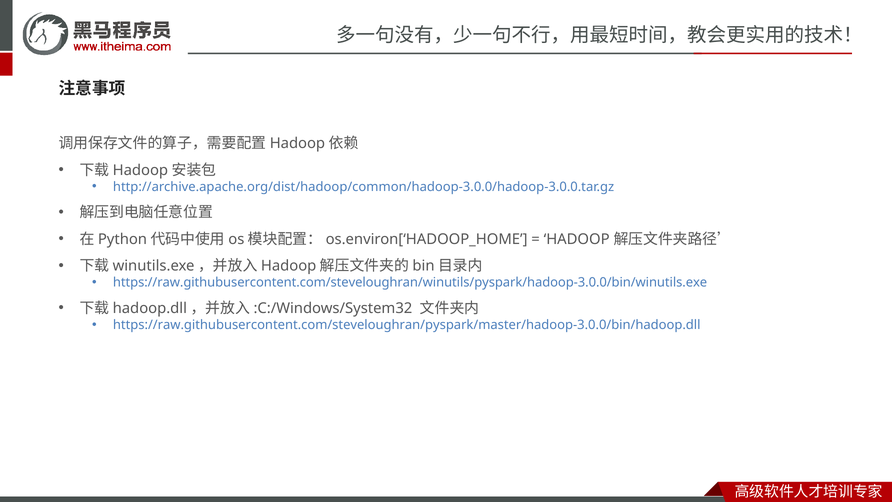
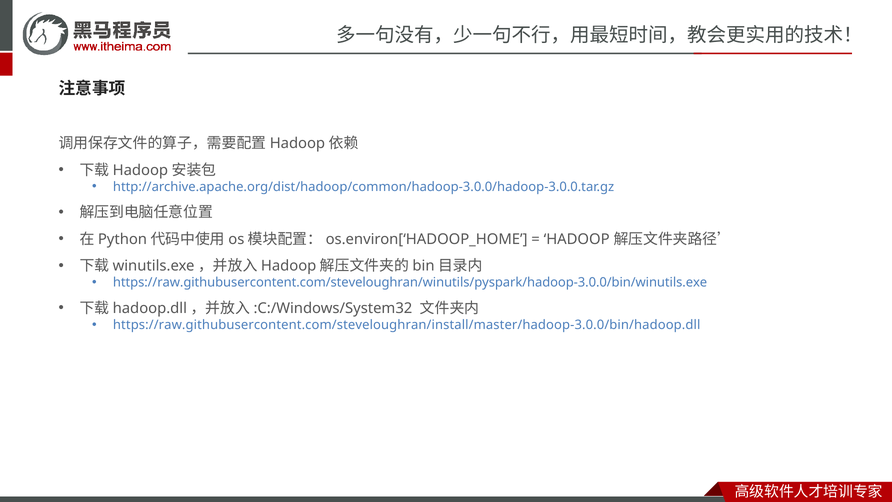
https://raw.githubusercontent.com/steveloughran/pyspark/master/hadoop-3.0.0/bin/hadoop.dll: https://raw.githubusercontent.com/steveloughran/pyspark/master/hadoop-3.0.0/bin/hadoop.dll -> https://raw.githubusercontent.com/steveloughran/install/master/hadoop-3.0.0/bin/hadoop.dll
